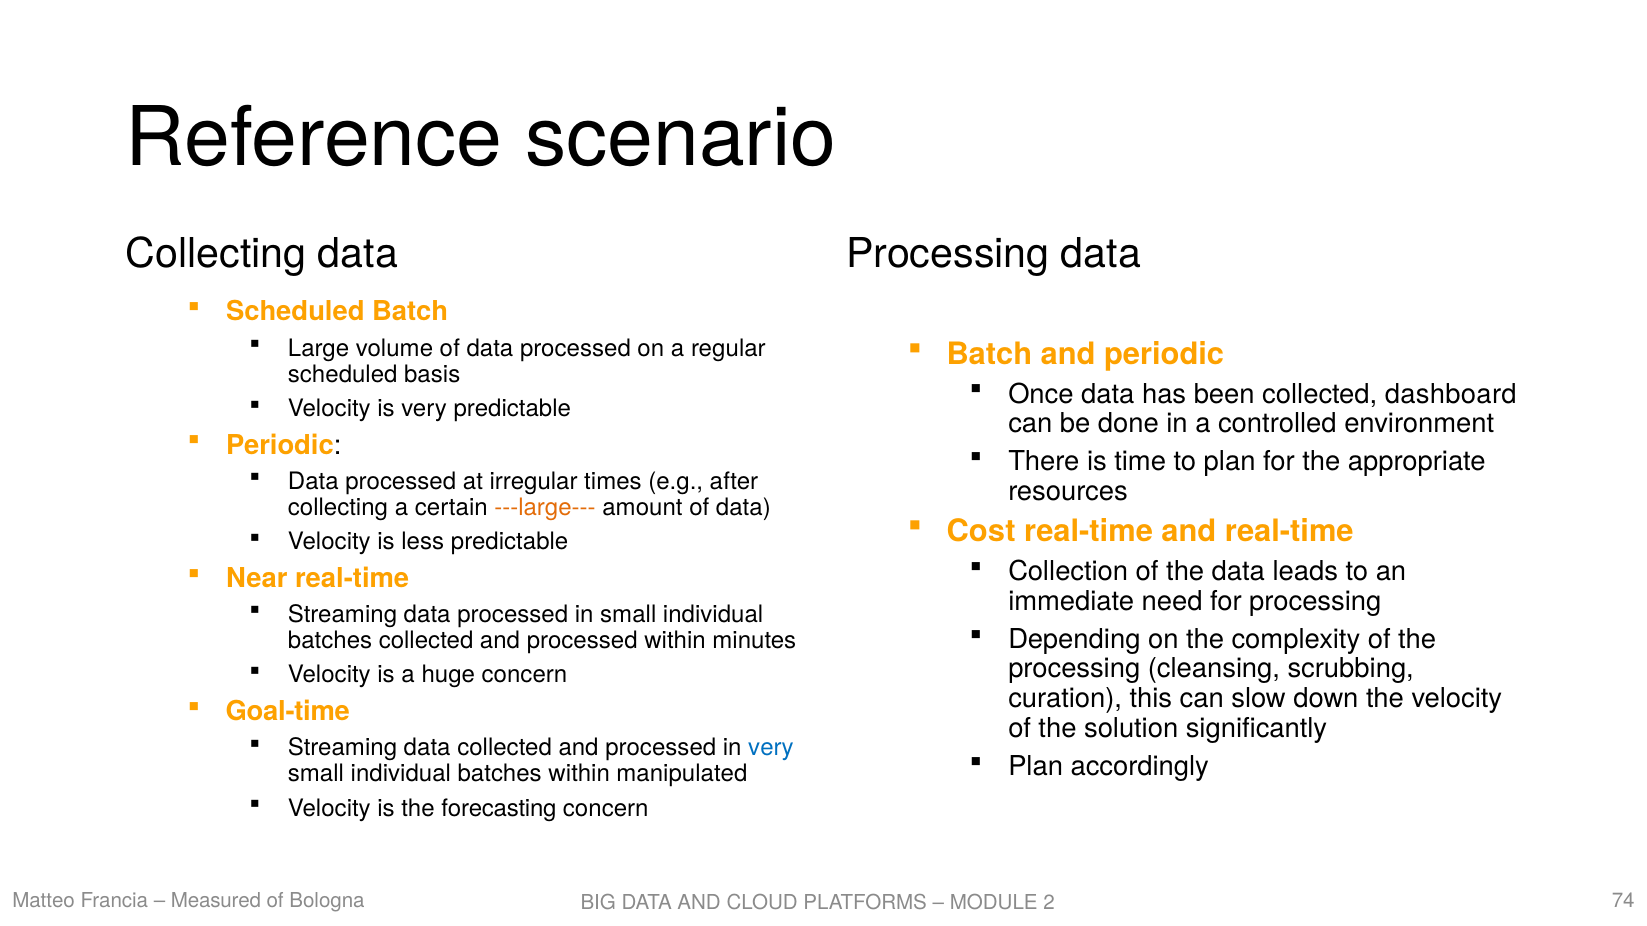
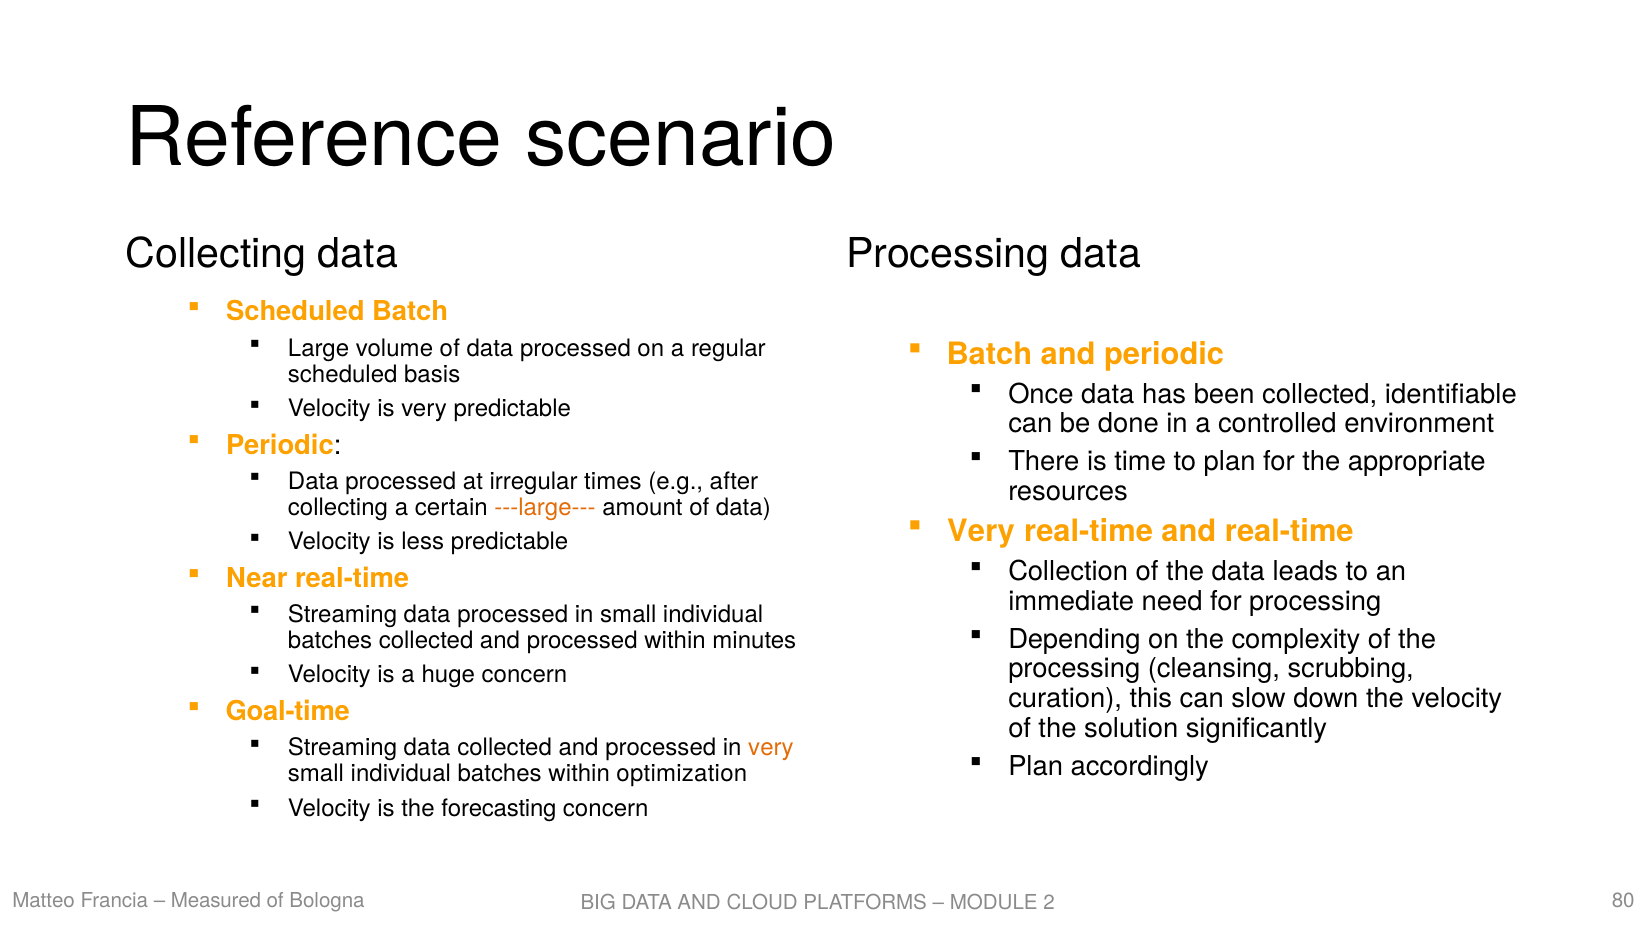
dashboard: dashboard -> identifiable
Cost at (981, 532): Cost -> Very
very at (771, 748) colour: blue -> orange
manipulated: manipulated -> optimization
74: 74 -> 80
